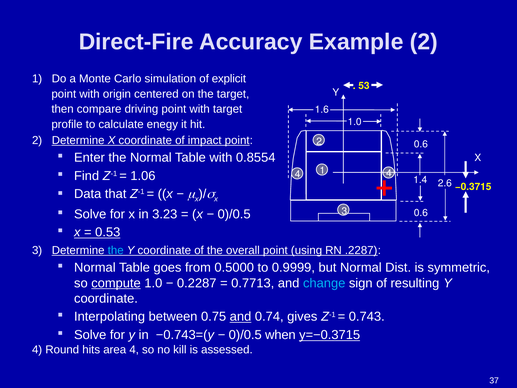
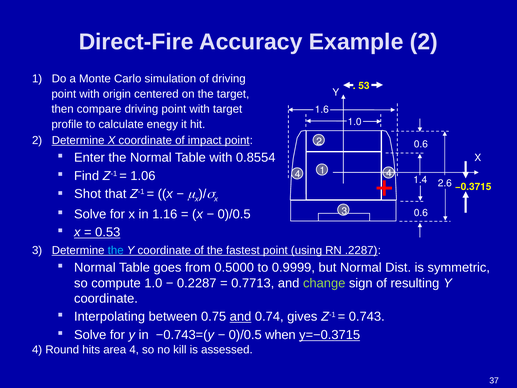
of explicit: explicit -> driving
Data: Data -> Shot
3.23: 3.23 -> 1.16
overall: overall -> fastest
compute underline: present -> none
change colour: light blue -> light green
